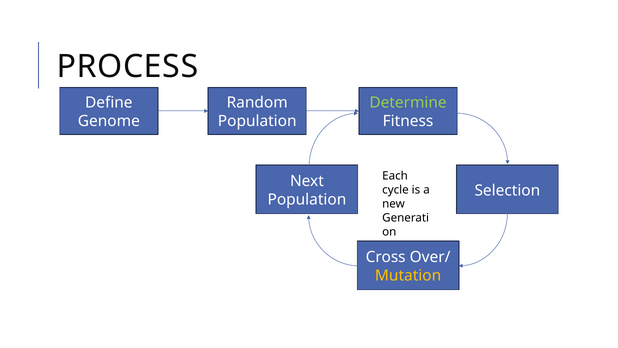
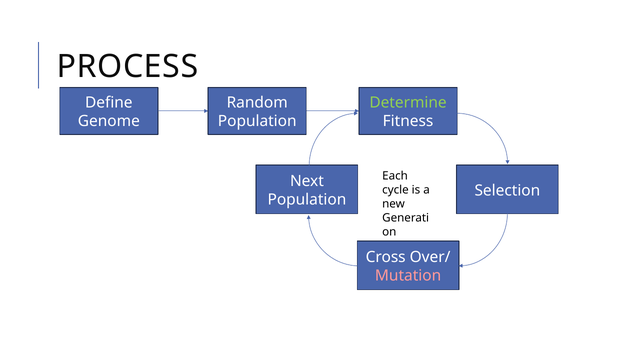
Mutation colour: yellow -> pink
